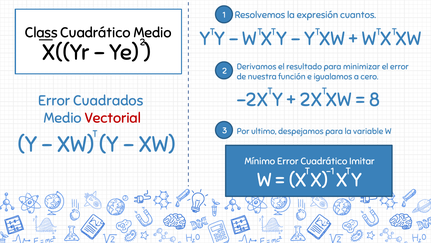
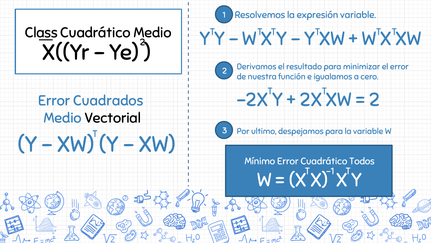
expresión cuantos: cuantos -> variable
8 at (375, 100): 8 -> 2
Vectorial colour: red -> black
Imitar: Imitar -> Todos
